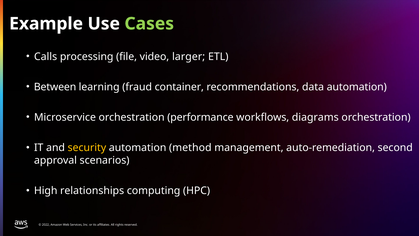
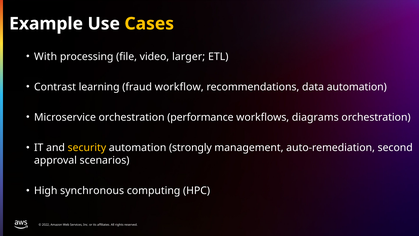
Cases colour: light green -> yellow
Calls: Calls -> With
Between: Between -> Contrast
container: container -> workflow
method: method -> strongly
relationships: relationships -> synchronous
